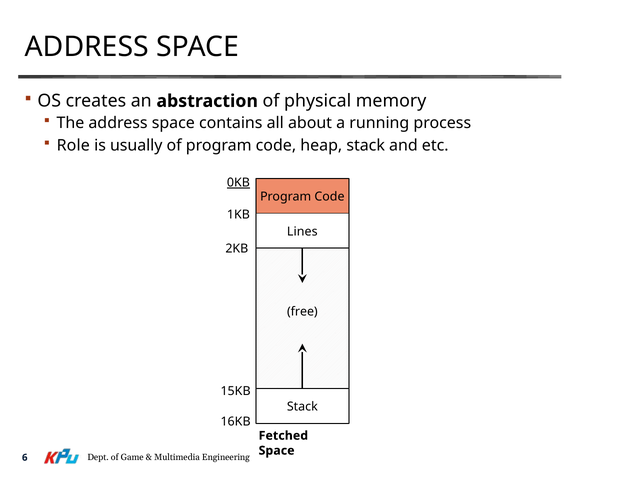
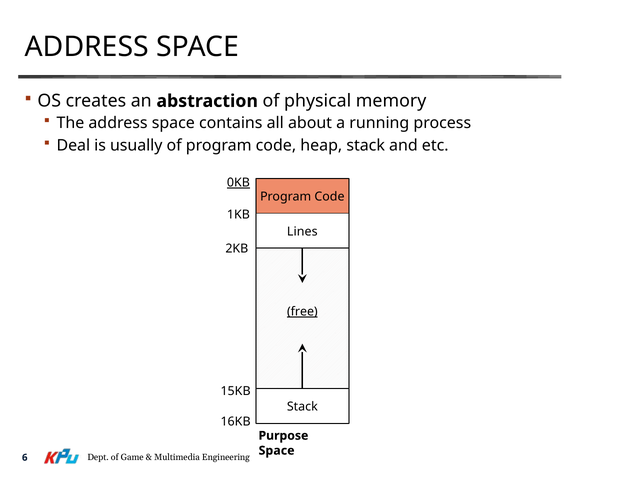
Role: Role -> Deal
free at (302, 312) underline: none -> present
Fetched: Fetched -> Purpose
